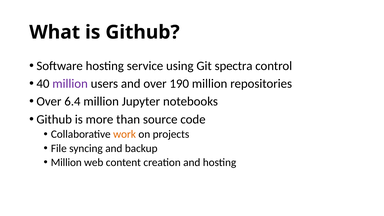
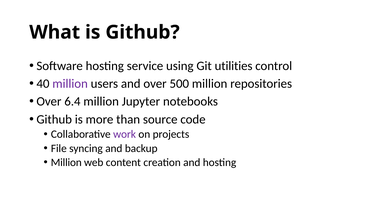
spectra: spectra -> utilities
190: 190 -> 500
work colour: orange -> purple
